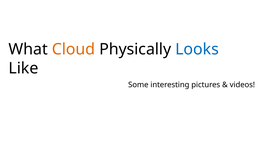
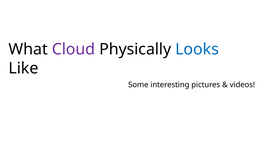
Cloud colour: orange -> purple
